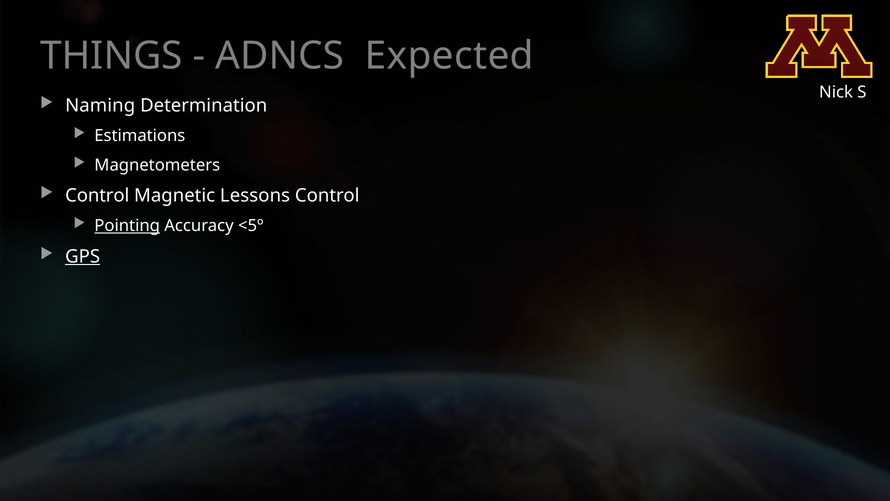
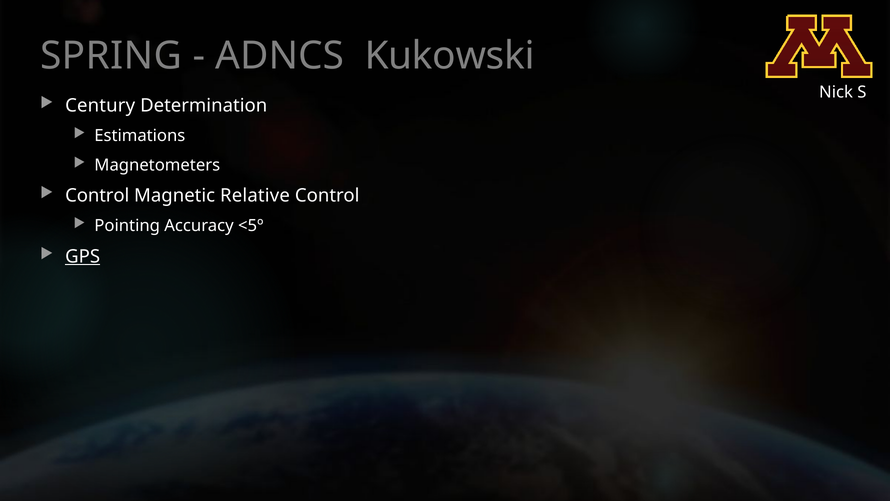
THINGS: THINGS -> SPRING
Expected: Expected -> Kukowski
Naming: Naming -> Century
Lessons: Lessons -> Relative
Pointing underline: present -> none
